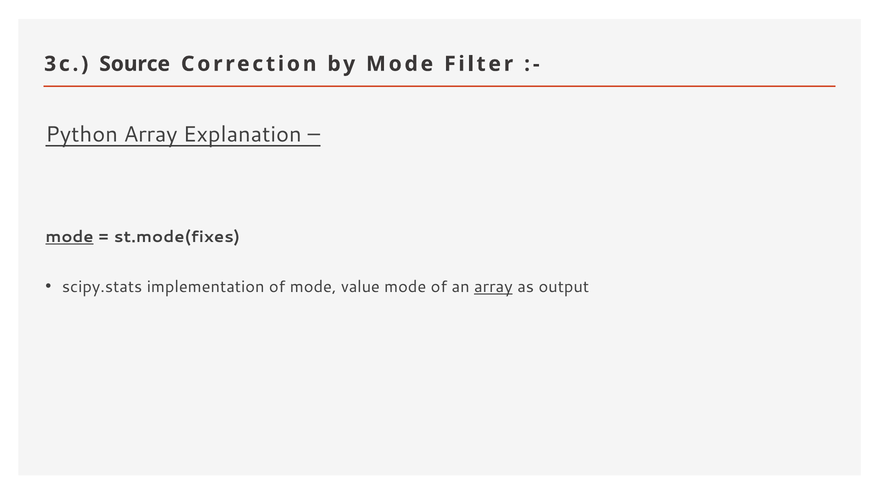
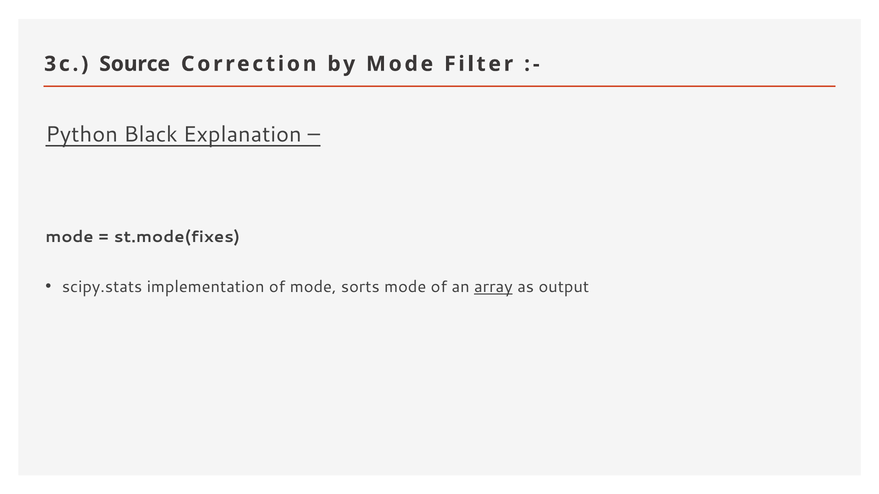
Python Array: Array -> Black
mode at (69, 237) underline: present -> none
value: value -> sorts
